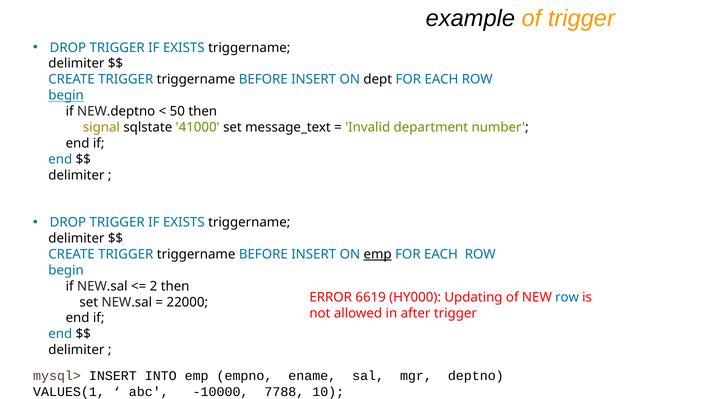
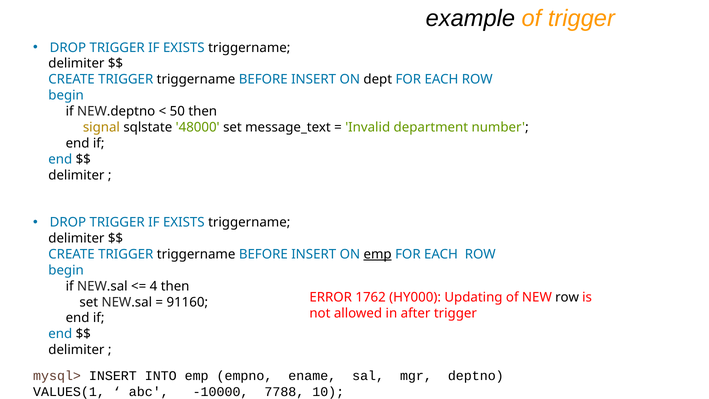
begin at (66, 95) underline: present -> none
41000: 41000 -> 48000
2: 2 -> 4
6619: 6619 -> 1762
row at (567, 297) colour: blue -> black
22000: 22000 -> 91160
